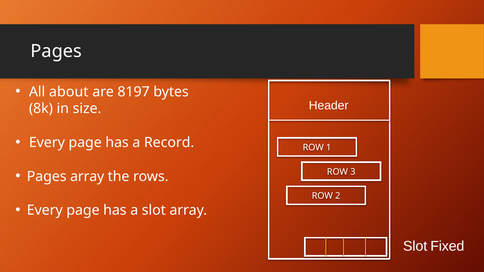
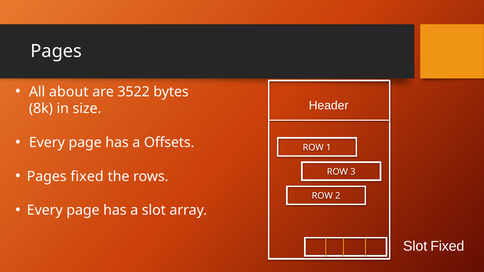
8197: 8197 -> 3522
Record: Record -> Offsets
Pages array: array -> fixed
